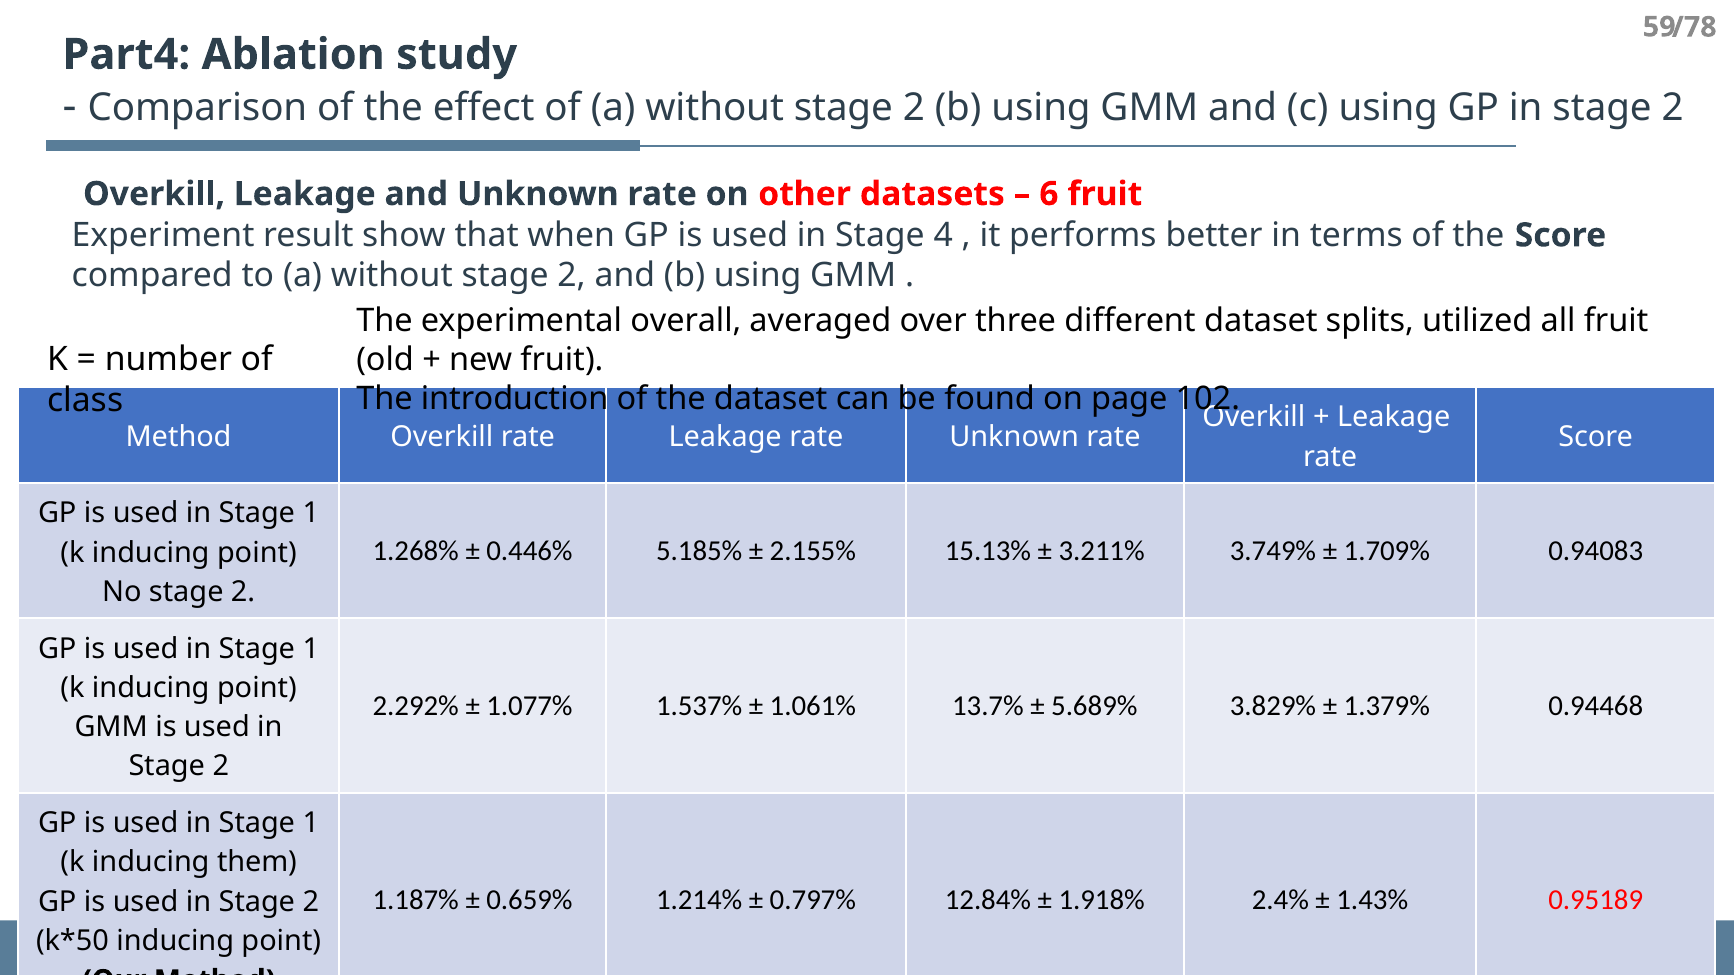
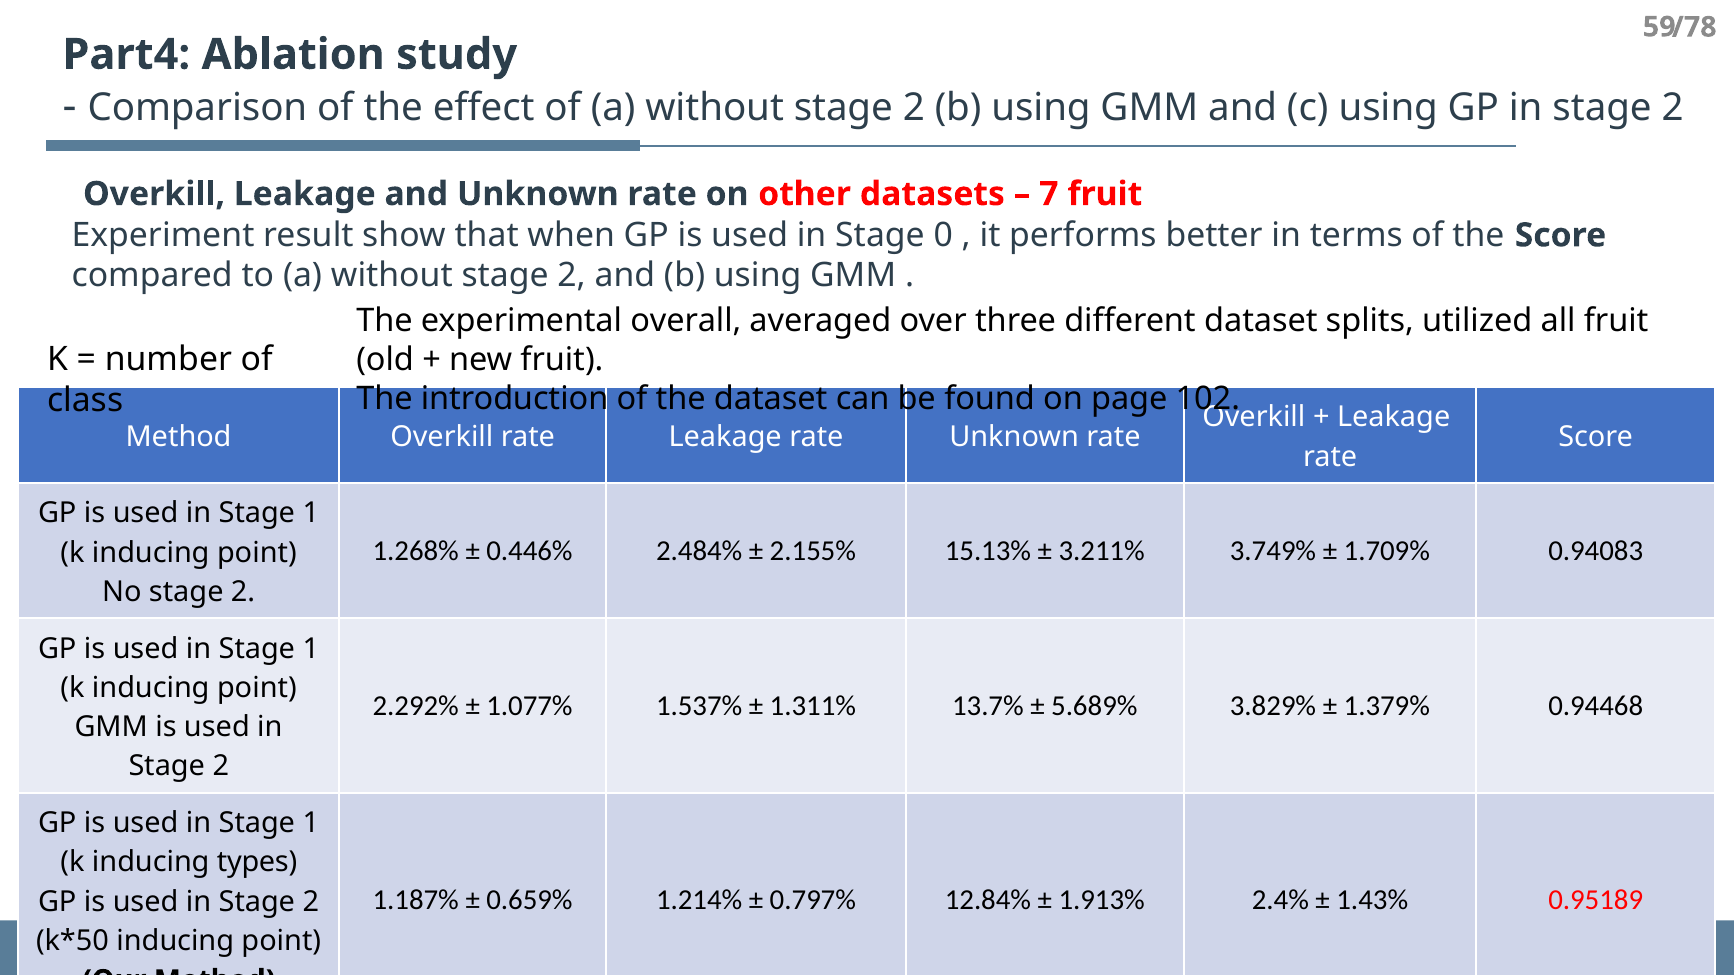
6: 6 -> 7
4: 4 -> 0
5.185%: 5.185% -> 2.484%
1.061%: 1.061% -> 1.311%
them: them -> types
1.918%: 1.918% -> 1.913%
